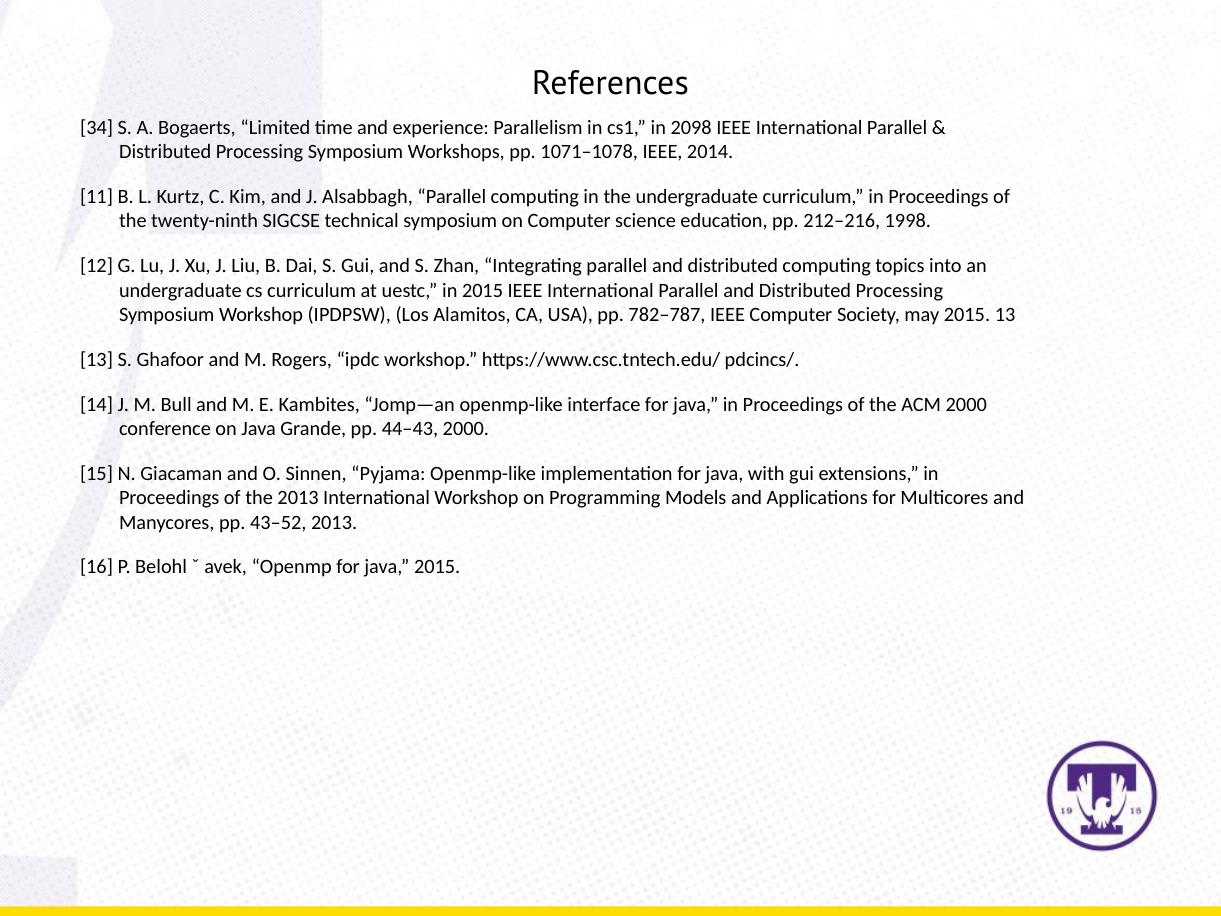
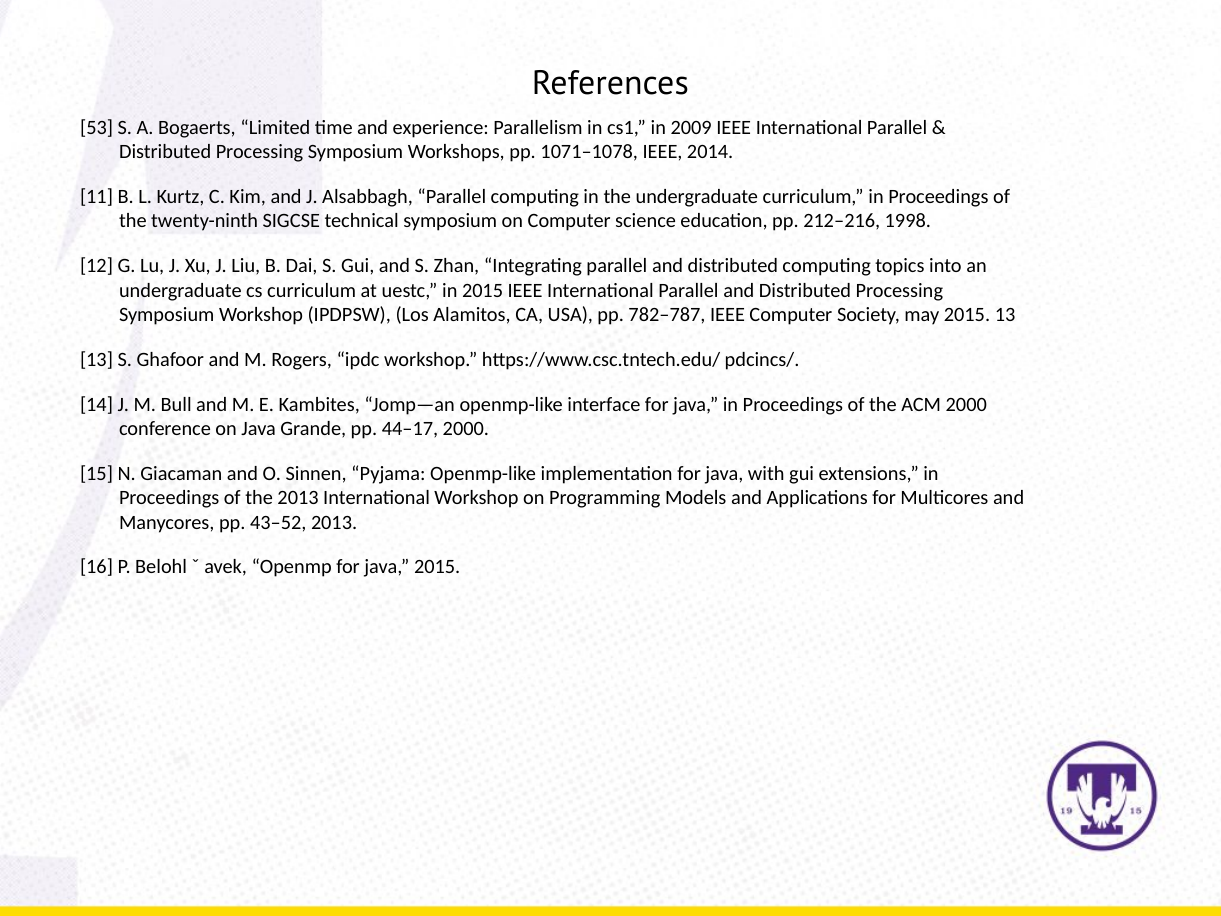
34: 34 -> 53
2098: 2098 -> 2009
44–43: 44–43 -> 44–17
